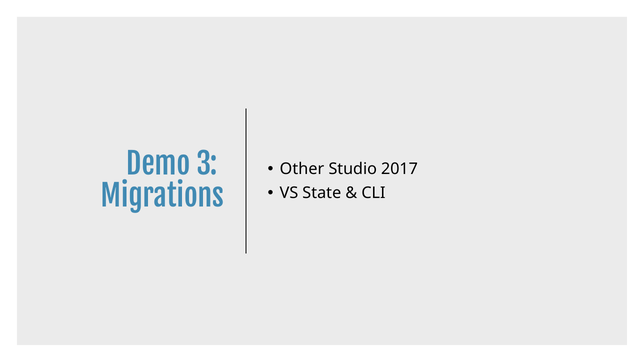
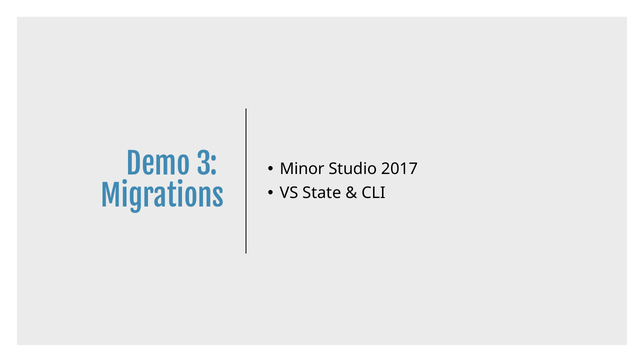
Other: Other -> Minor
